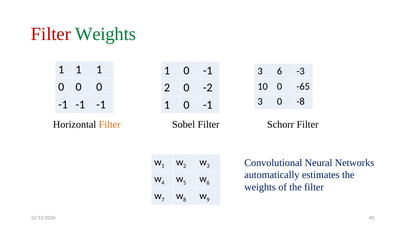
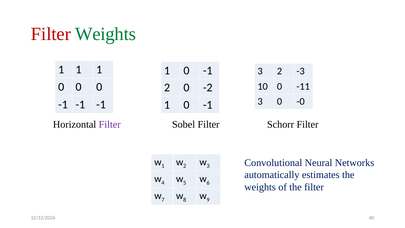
3 6: 6 -> 2
-65: -65 -> -11
-8: -8 -> -0
Filter at (110, 124) colour: orange -> purple
